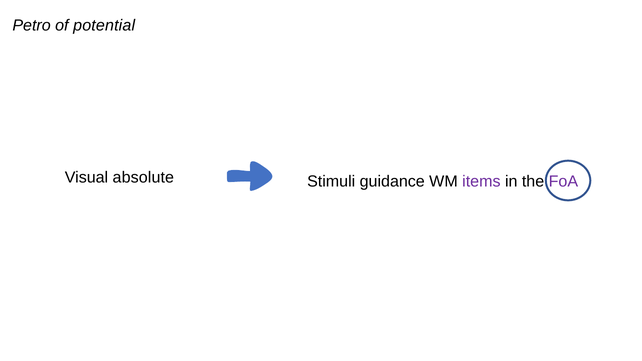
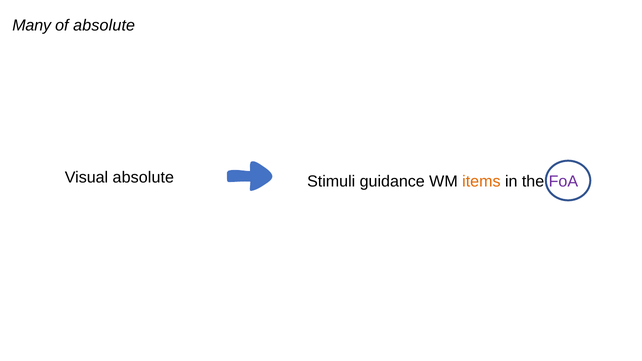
Petro: Petro -> Many
of potential: potential -> absolute
items colour: purple -> orange
